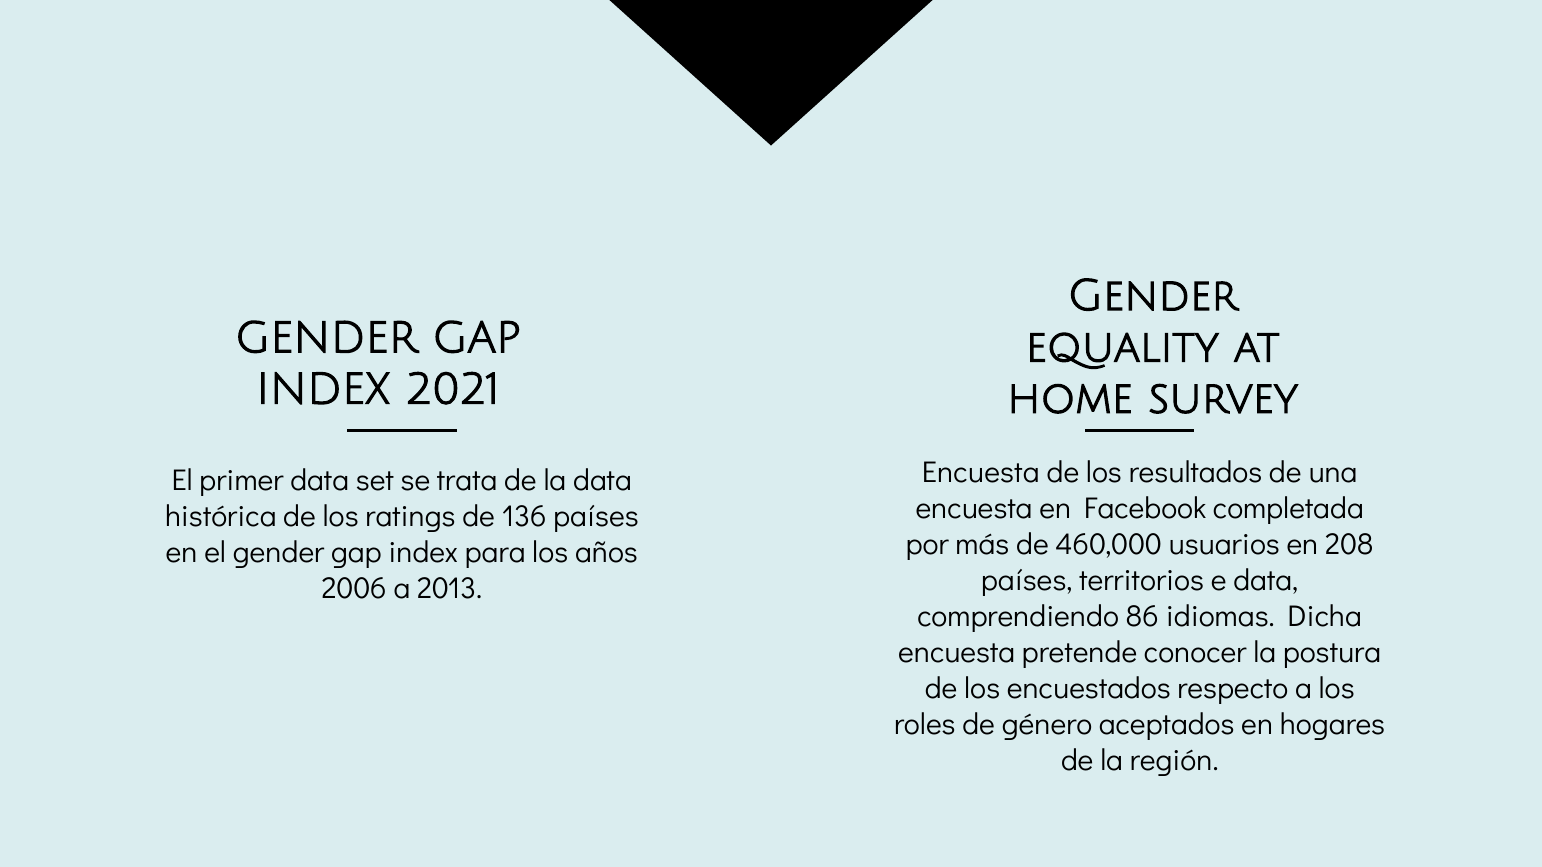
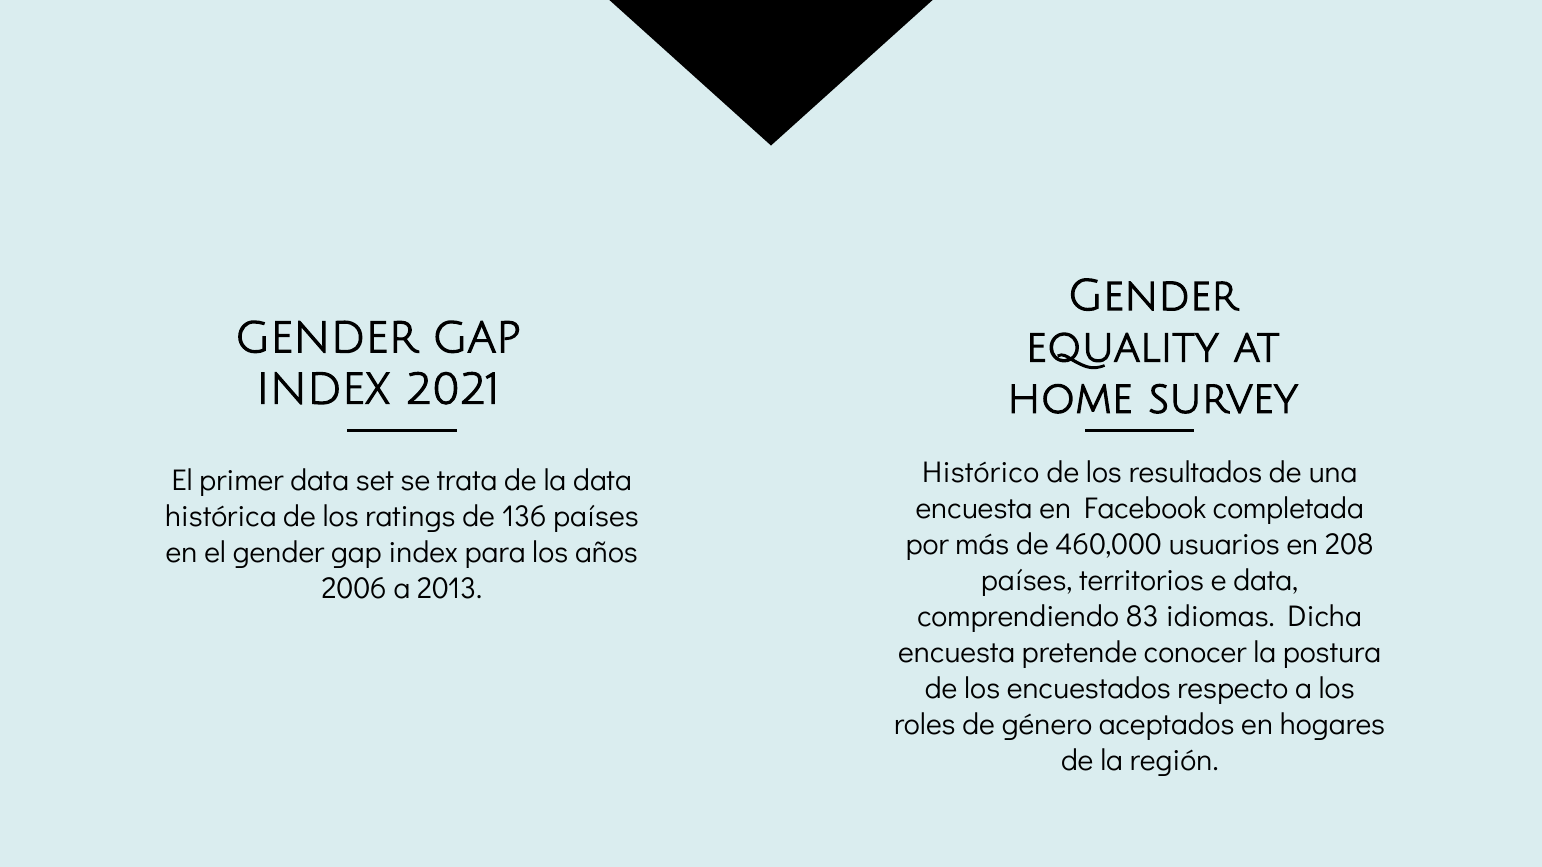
Encuesta at (981, 473): Encuesta -> Histórico
86: 86 -> 83
